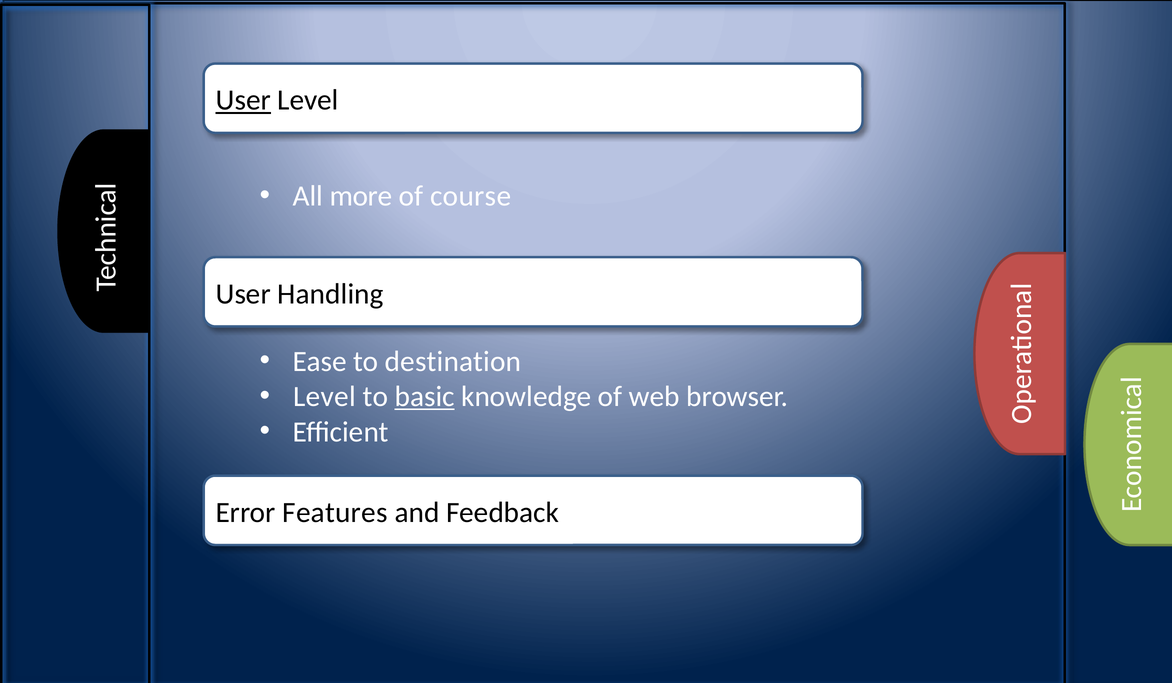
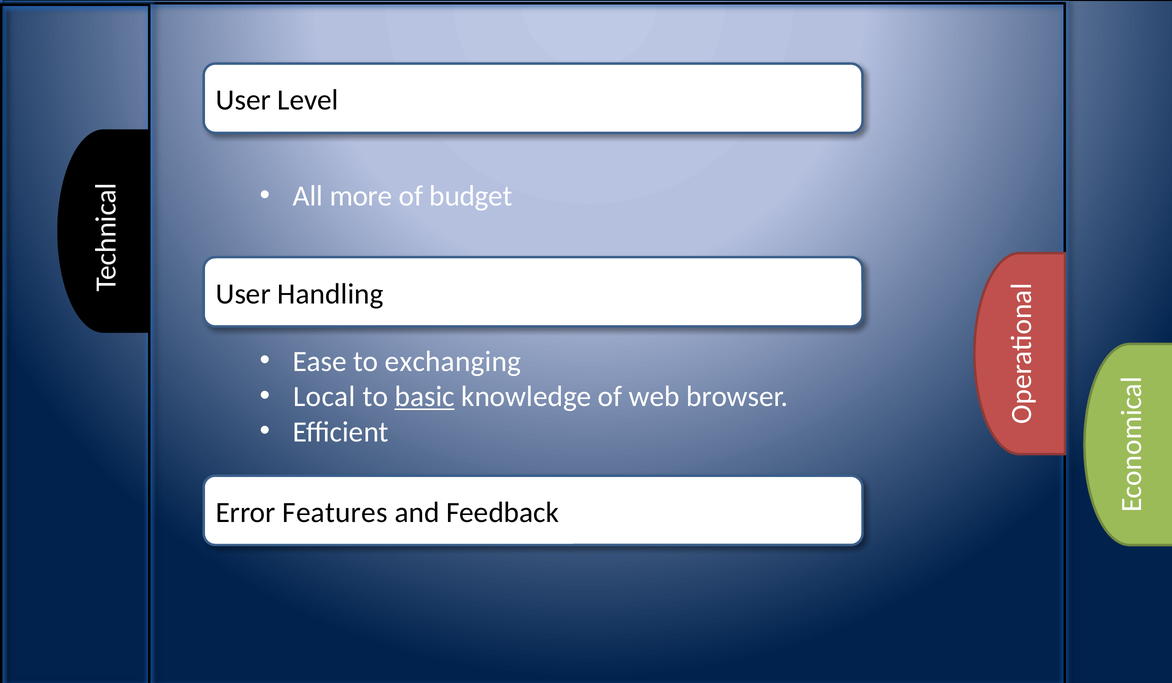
User at (243, 100) underline: present -> none
course: course -> budget
destination: destination -> exchanging
Level at (324, 397): Level -> Local
